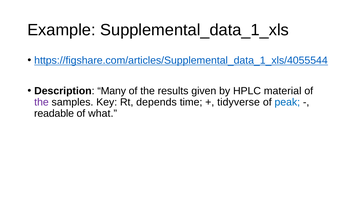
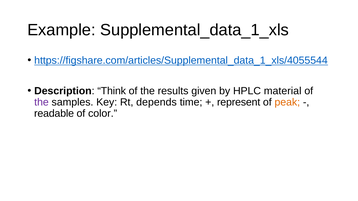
Many: Many -> Think
tidyverse: tidyverse -> represent
peak colour: blue -> orange
what: what -> color
